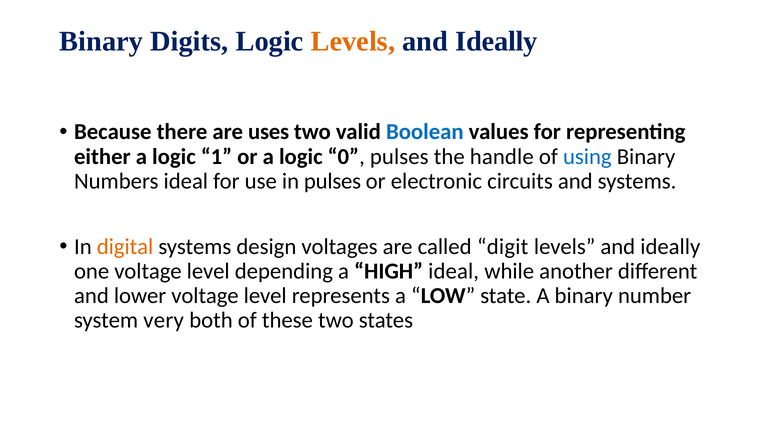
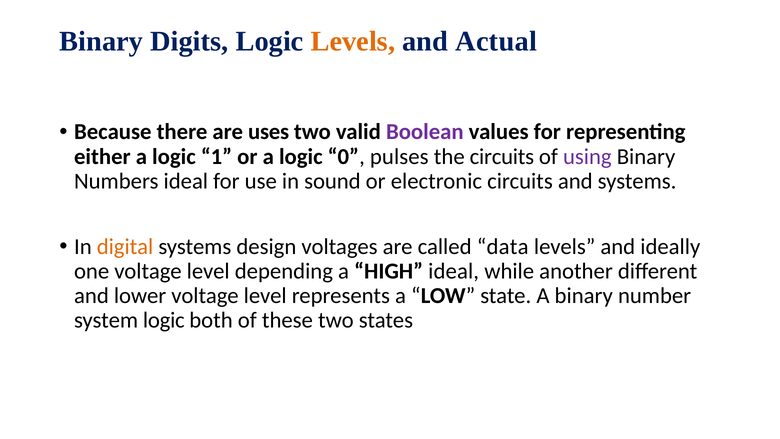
Ideally at (496, 41): Ideally -> Actual
Boolean colour: blue -> purple
the handle: handle -> circuits
using colour: blue -> purple
in pulses: pulses -> sound
digit: digit -> data
system very: very -> logic
